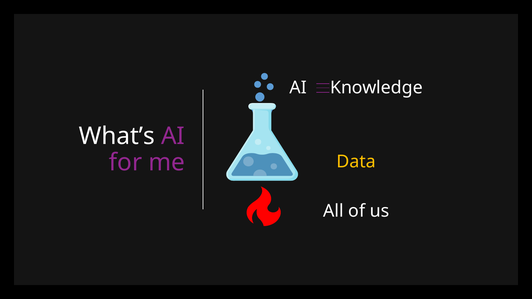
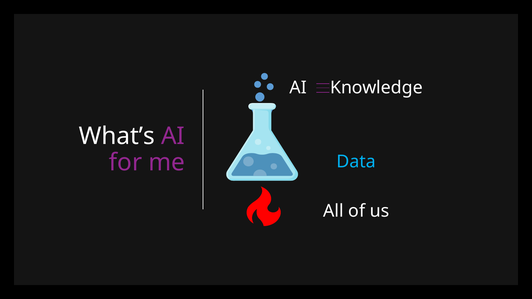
Data colour: yellow -> light blue
